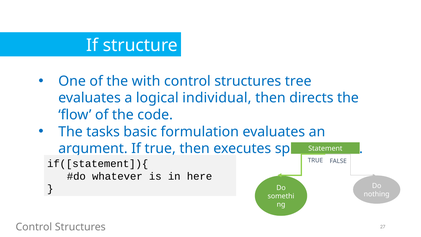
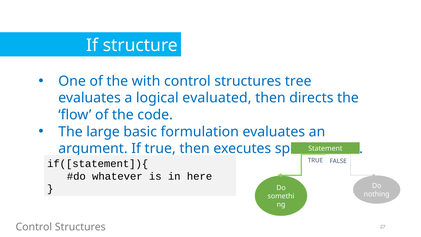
individual: individual -> evaluated
tasks: tasks -> large
